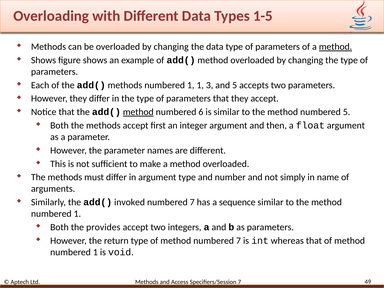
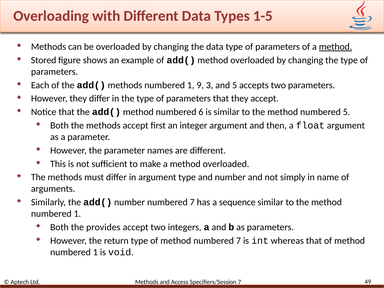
Shows at (44, 60): Shows -> Stored
1 1: 1 -> 9
method at (138, 112) underline: present -> none
add( invoked: invoked -> number
